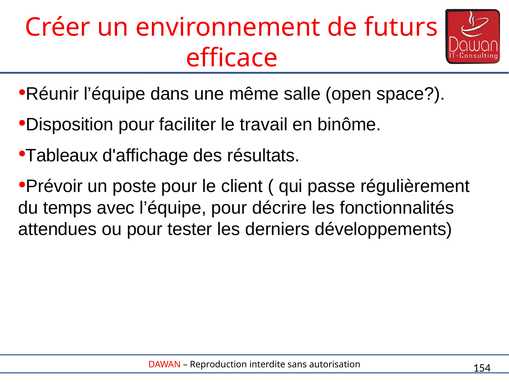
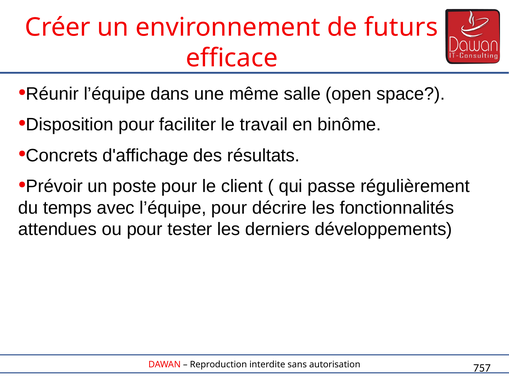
Tableaux: Tableaux -> Concrets
154: 154 -> 757
